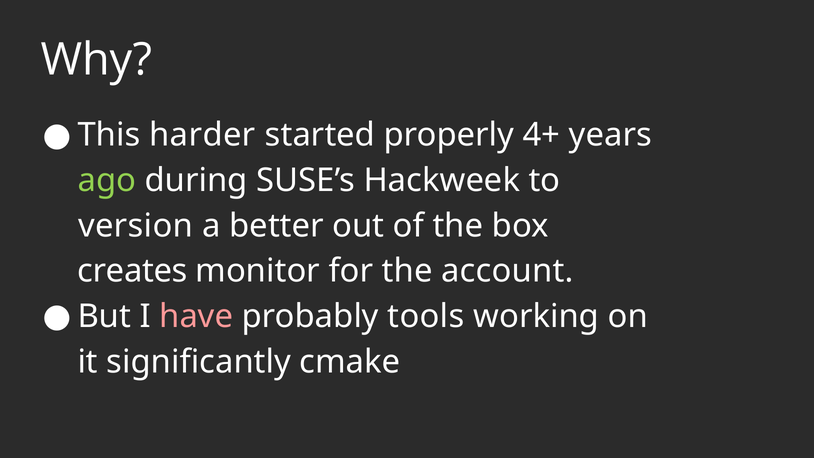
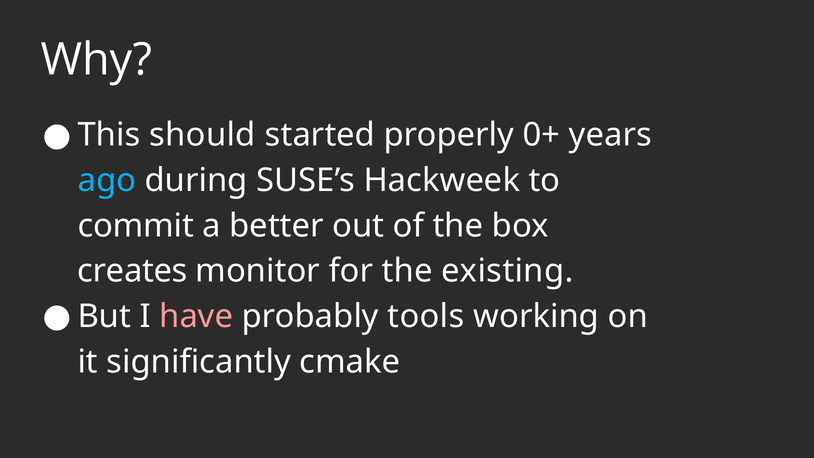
harder: harder -> should
4+: 4+ -> 0+
ago colour: light green -> light blue
version: version -> commit
account: account -> existing
